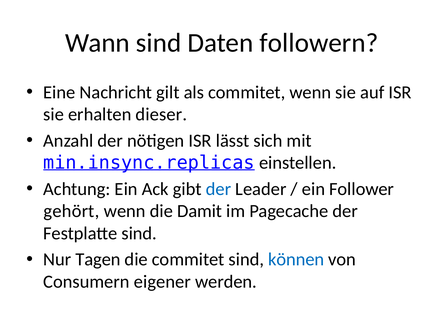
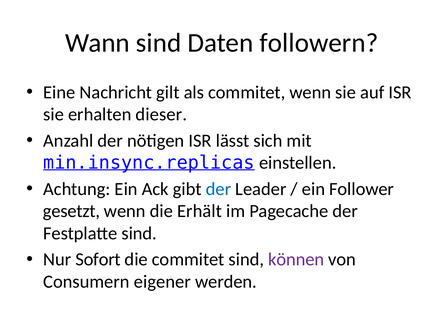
gehört: gehört -> gesetzt
Damit: Damit -> Erhält
Tagen: Tagen -> Sofort
können colour: blue -> purple
